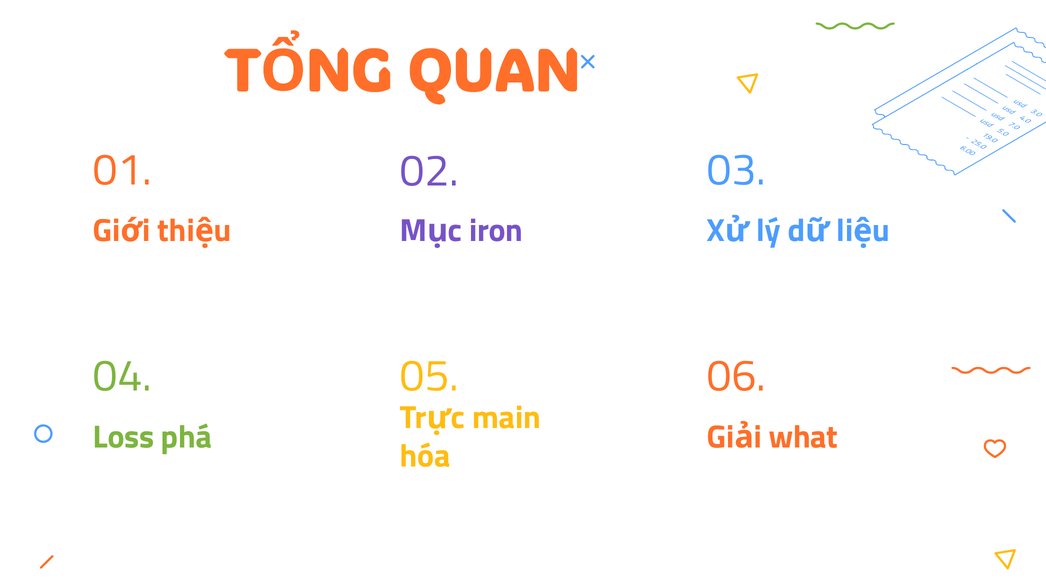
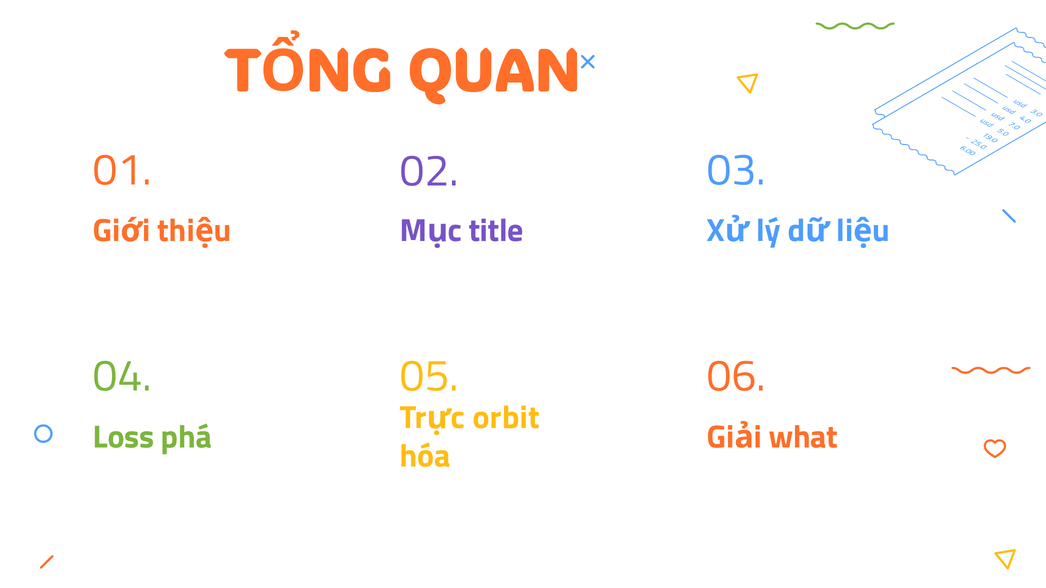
iron: iron -> title
main: main -> orbit
